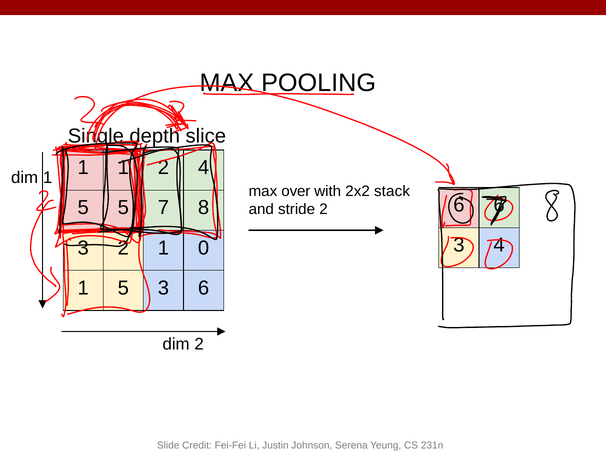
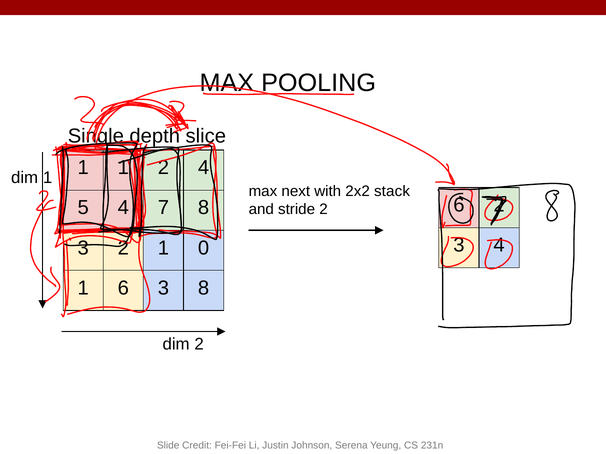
over: over -> next
5 5: 5 -> 4
6 6: 6 -> 2
1 5: 5 -> 6
3 6: 6 -> 8
